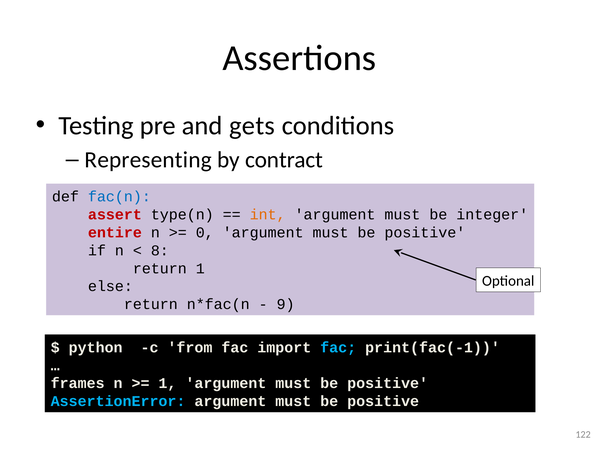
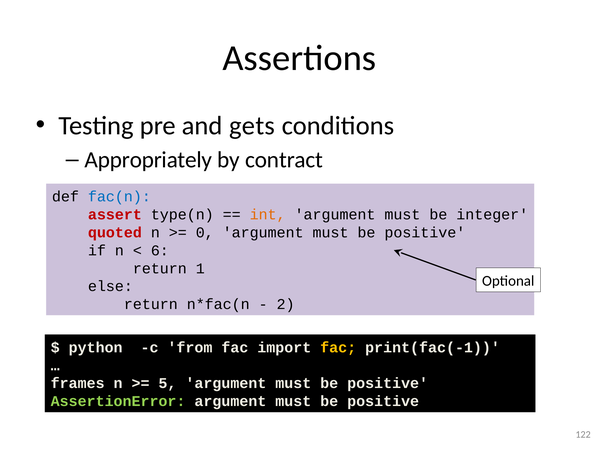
Representing: Representing -> Appropriately
entire: entire -> quoted
8: 8 -> 6
9: 9 -> 2
fac at (338, 348) colour: light blue -> yellow
1 at (167, 384): 1 -> 5
AssertionError colour: light blue -> light green
